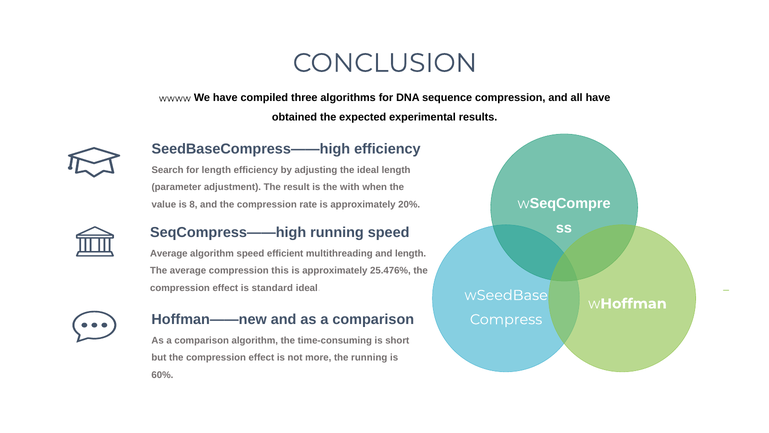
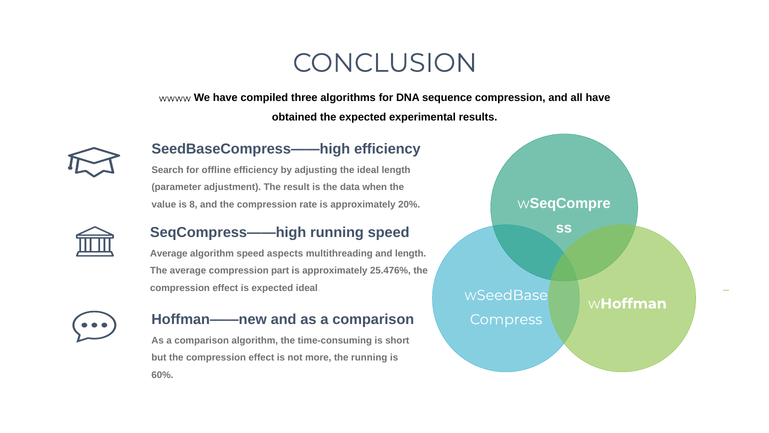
for length: length -> offline
with: with -> data
efficient: efficient -> aspects
this: this -> part
is standard: standard -> expected
